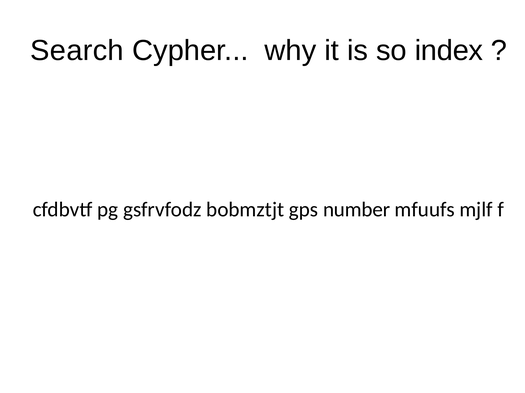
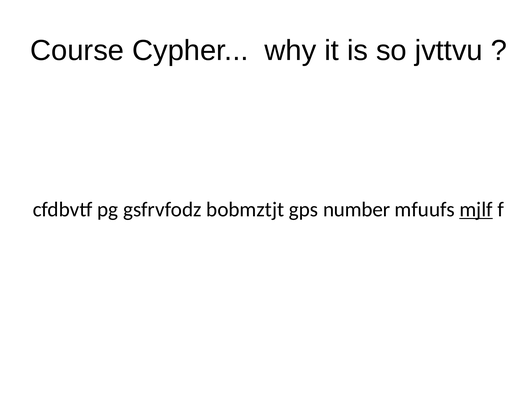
Search: Search -> Course
index: index -> jvttvu
mjlf underline: none -> present
